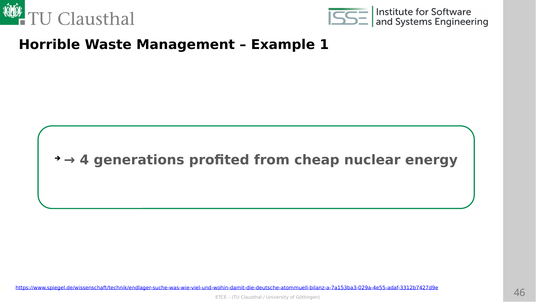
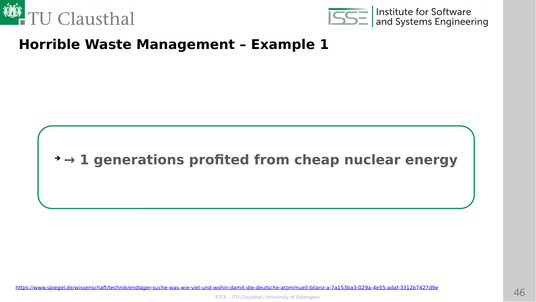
4 at (84, 160): 4 -> 1
